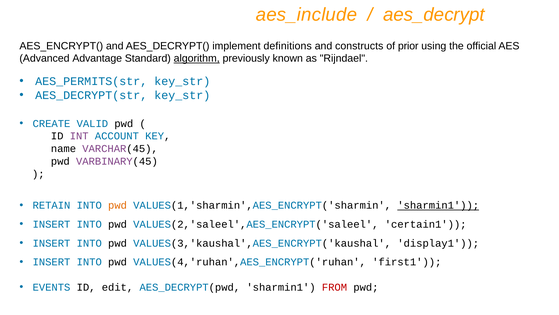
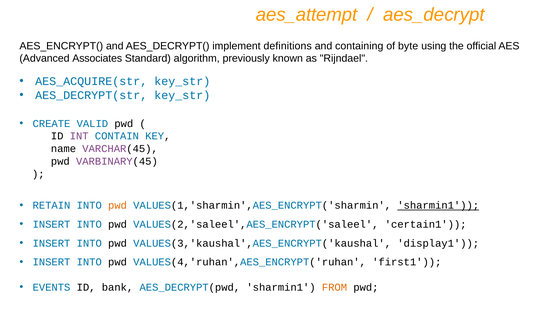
aes_include: aes_include -> aes_attempt
constructs: constructs -> containing
prior: prior -> byte
Advantage: Advantage -> Associates
algorithm underline: present -> none
AES_PERMITS(str: AES_PERMITS(str -> AES_ACQUIRE(str
ACCOUNT: ACCOUNT -> CONTAIN
edit: edit -> bank
FROM colour: red -> orange
